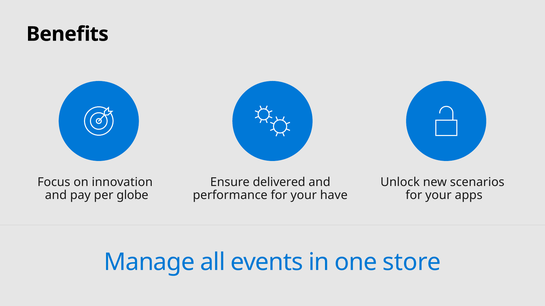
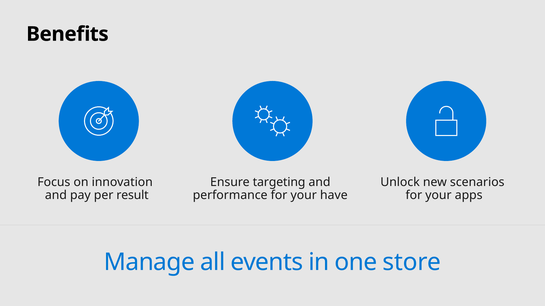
delivered: delivered -> targeting
globe: globe -> result
